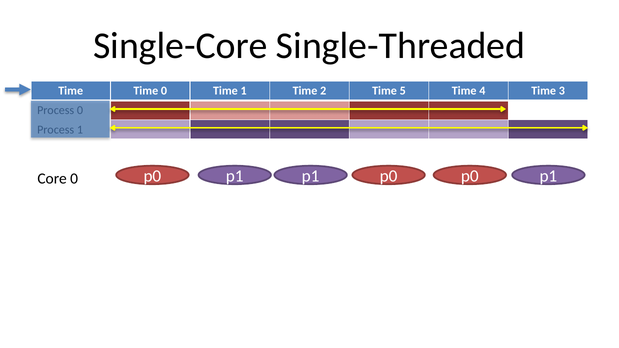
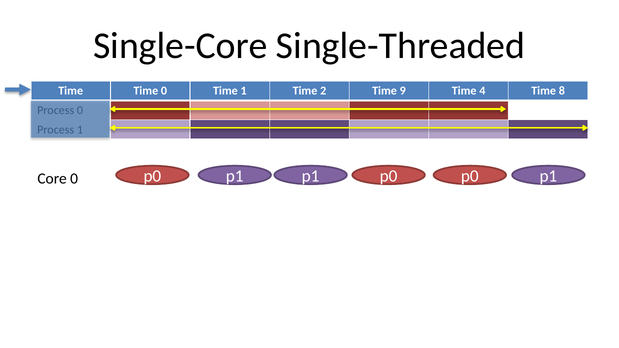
5: 5 -> 9
3: 3 -> 8
